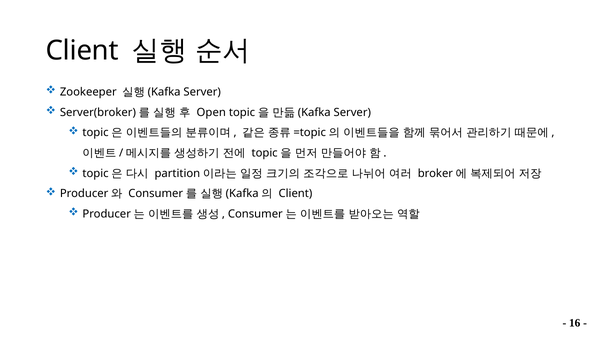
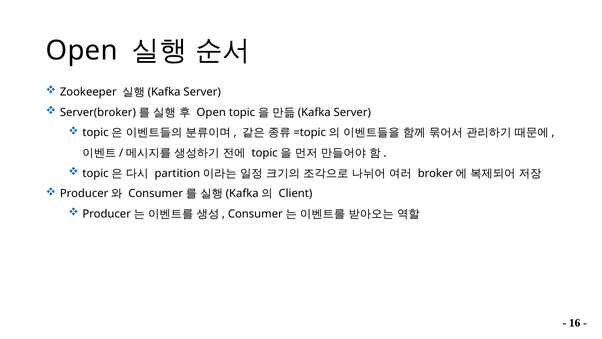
Client at (82, 51): Client -> Open
